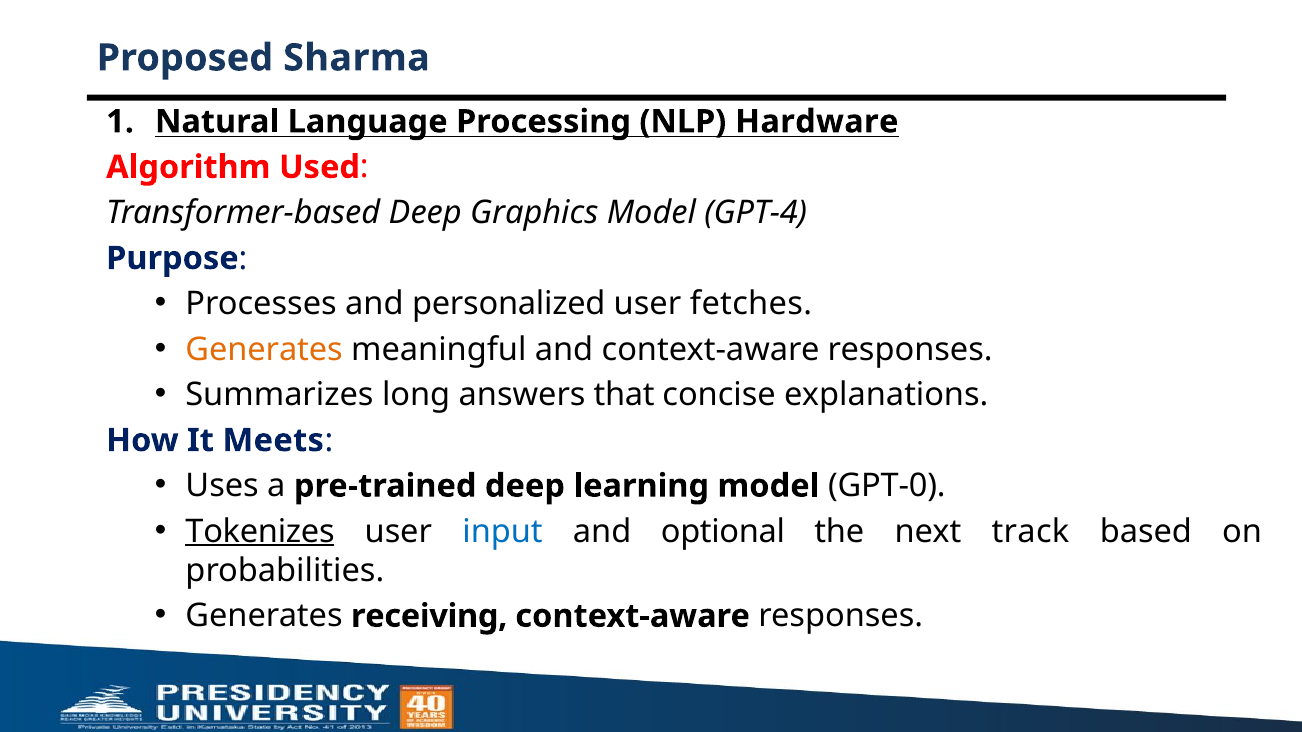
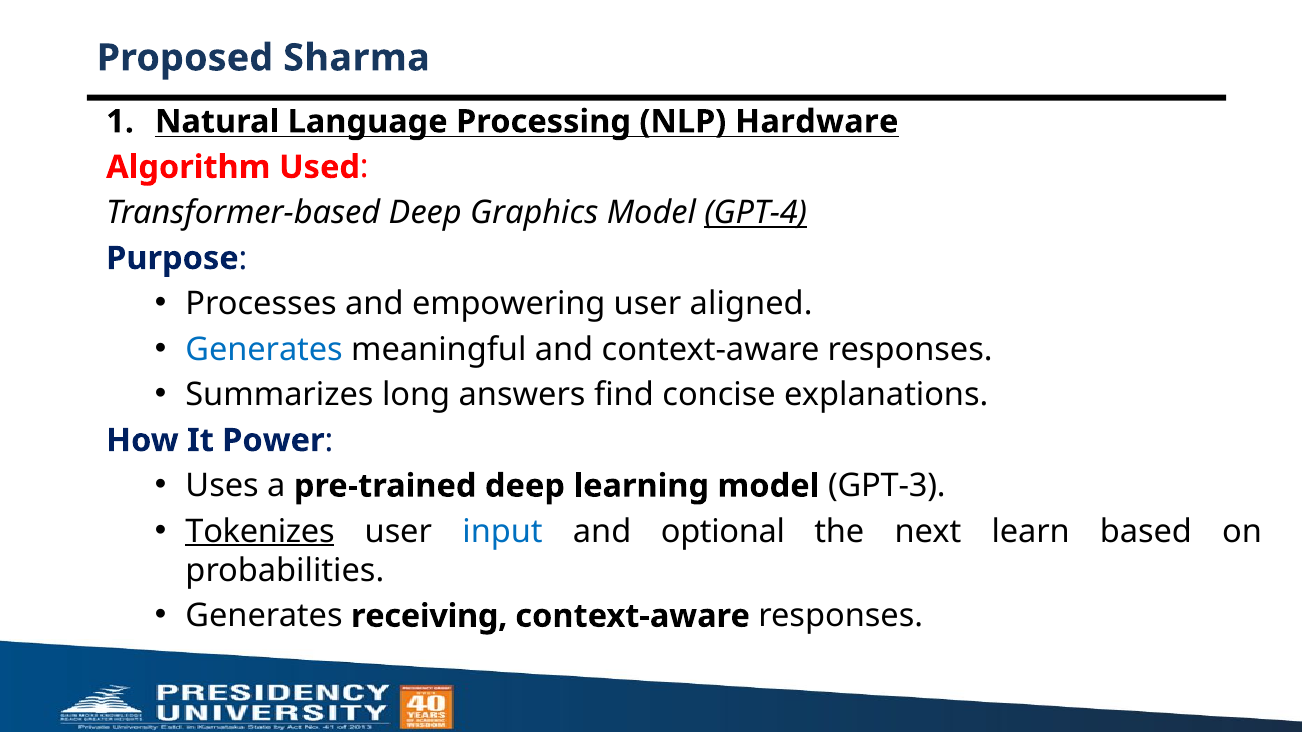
GPT-4 underline: none -> present
personalized: personalized -> empowering
fetches: fetches -> aligned
Generates at (264, 350) colour: orange -> blue
that: that -> find
Meets: Meets -> Power
GPT-0: GPT-0 -> GPT-3
track: track -> learn
